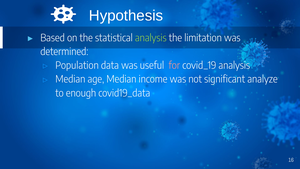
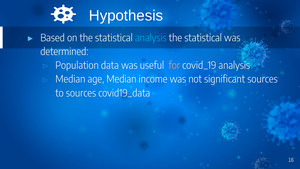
analysis at (151, 38) colour: light green -> light blue
limitation at (203, 38): limitation -> statistical
significant analyze: analyze -> sources
to enough: enough -> sources
